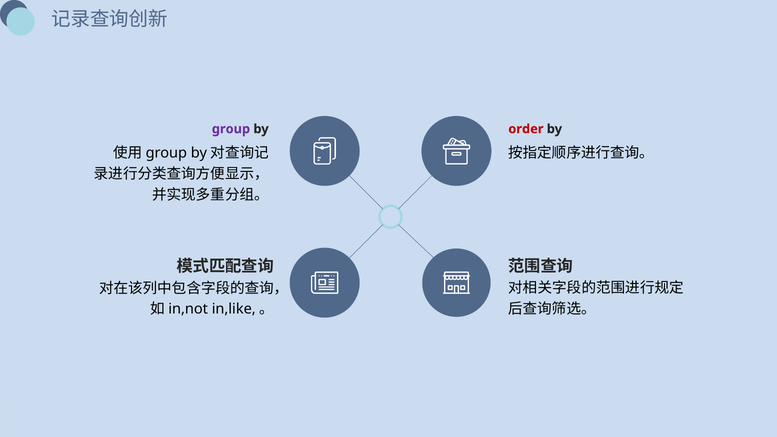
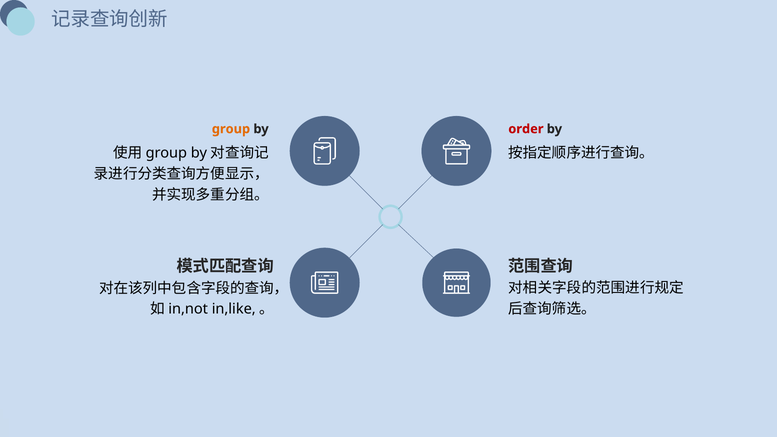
group colour: purple -> orange
